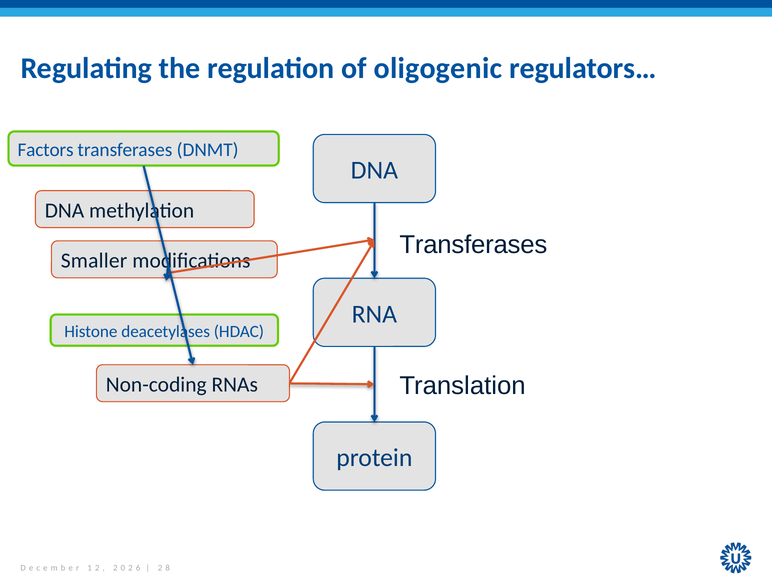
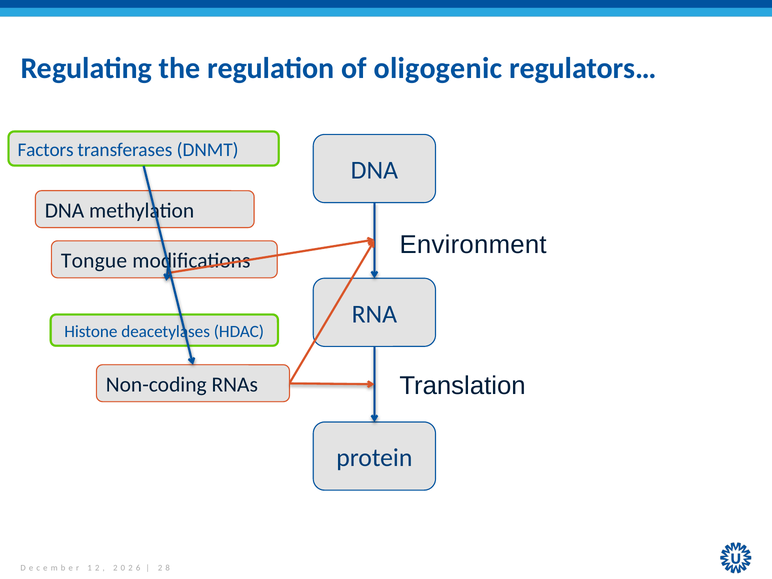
Transferases at (473, 245): Transferases -> Environment
Smaller: Smaller -> Tongue
